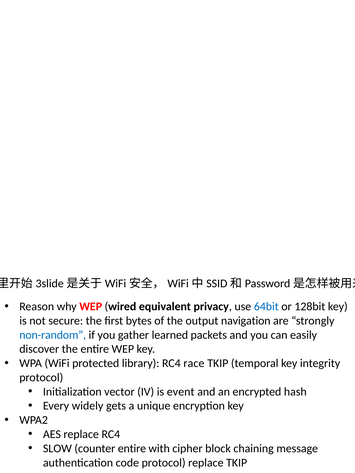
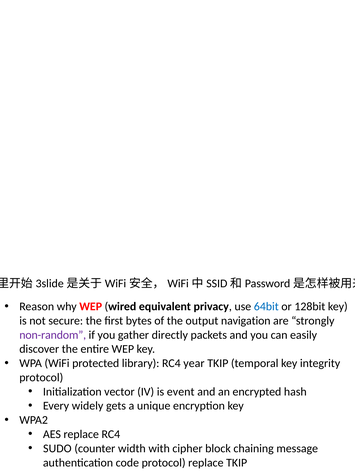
non-random colour: blue -> purple
learned: learned -> directly
race: race -> year
SLOW: SLOW -> SUDO
counter entire: entire -> width
